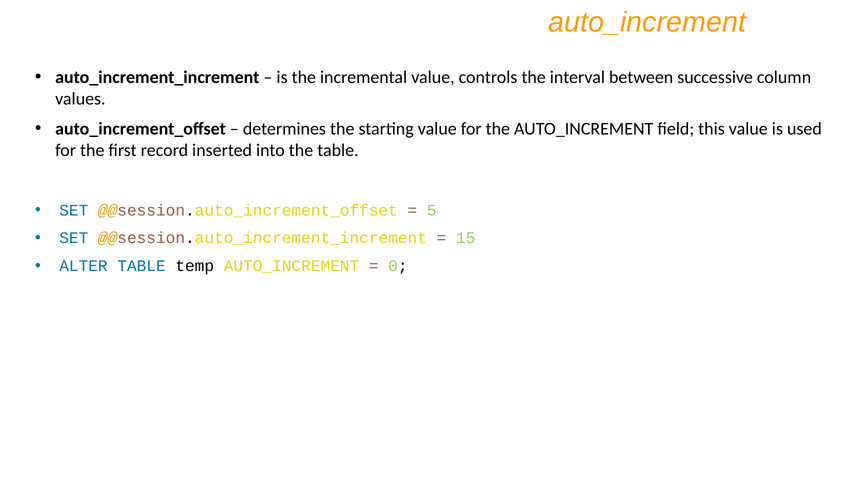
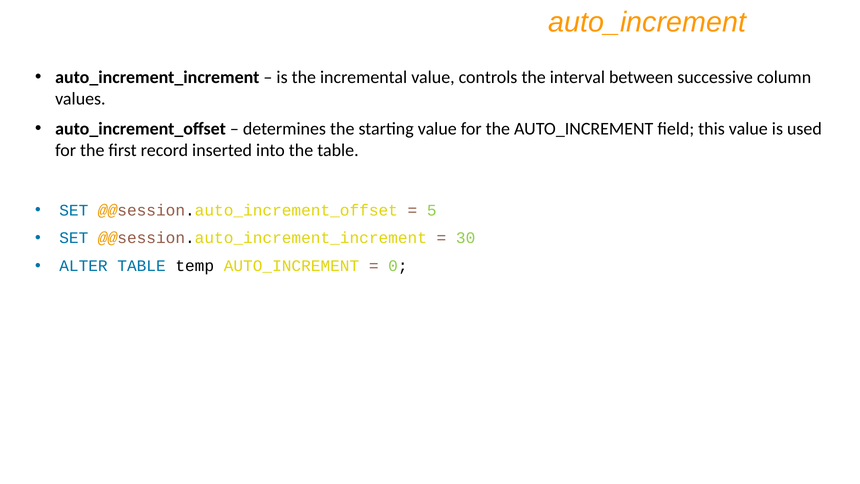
15: 15 -> 30
